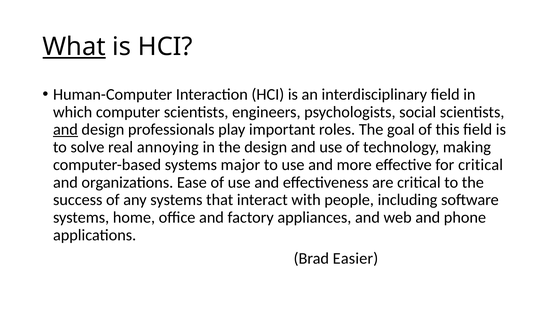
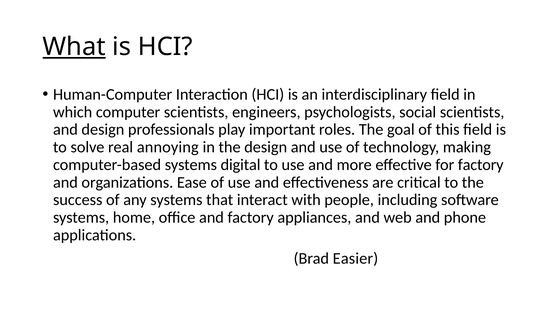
and at (65, 130) underline: present -> none
major: major -> digital
for critical: critical -> factory
